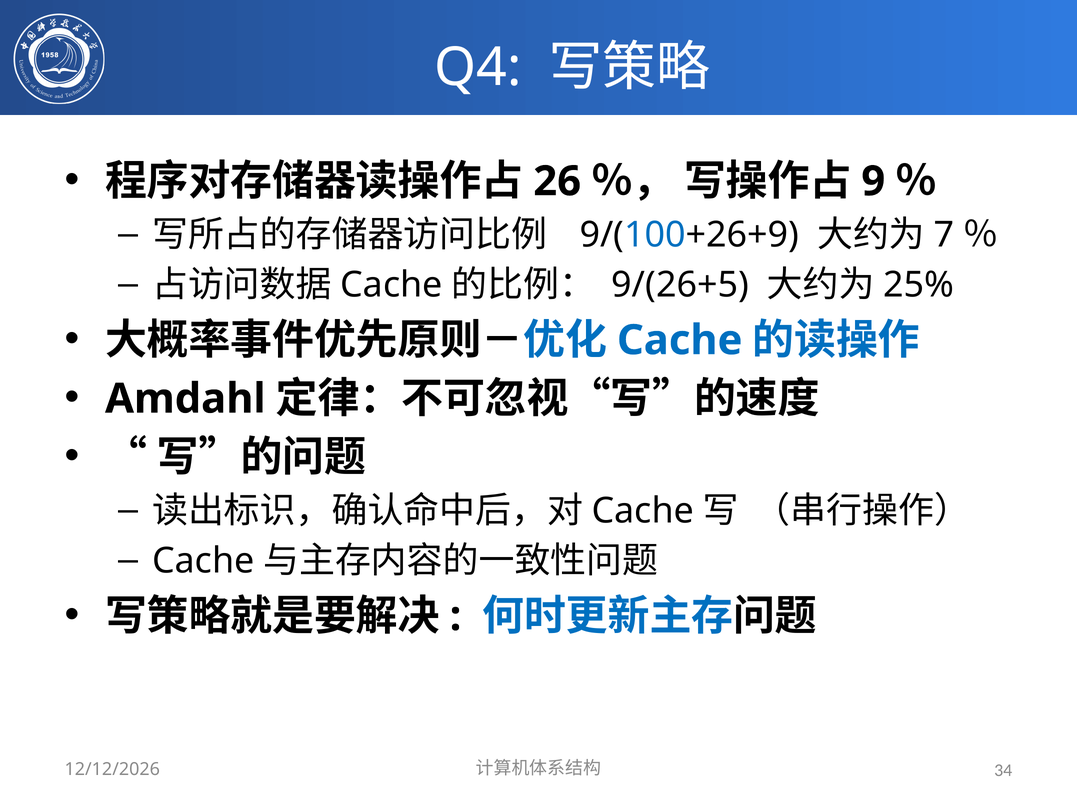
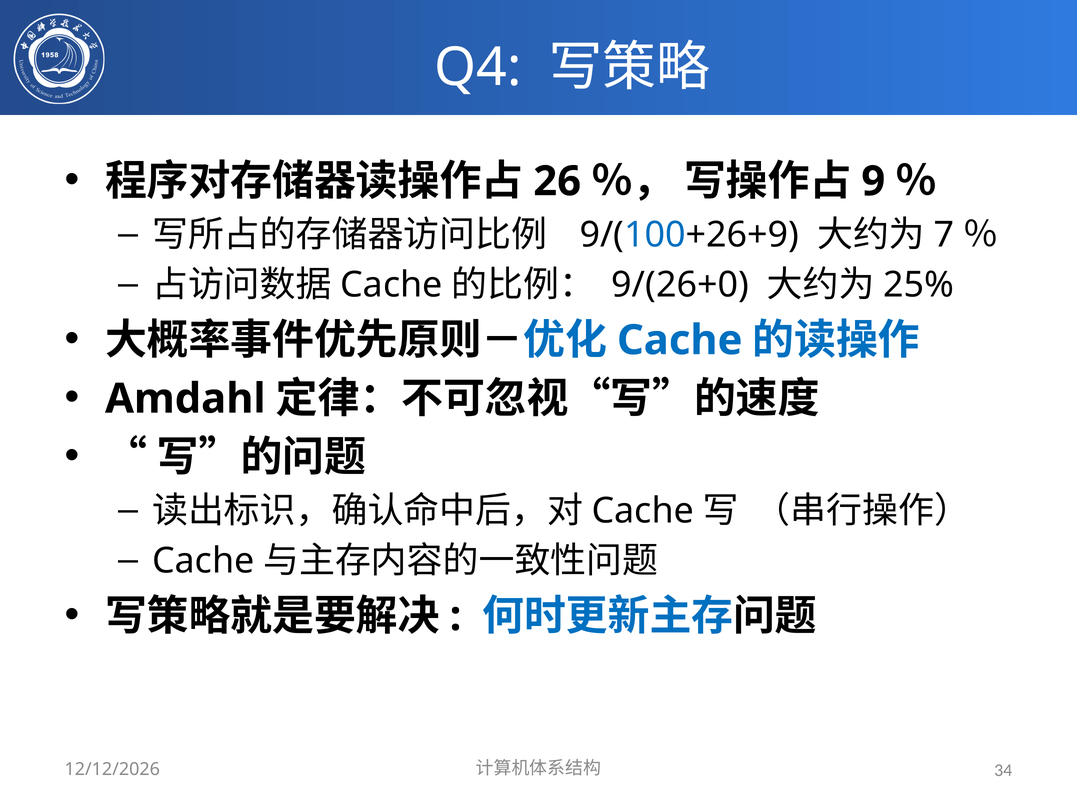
9/(26+5: 9/(26+5 -> 9/(26+0
